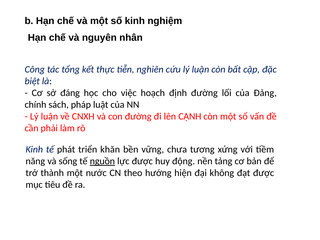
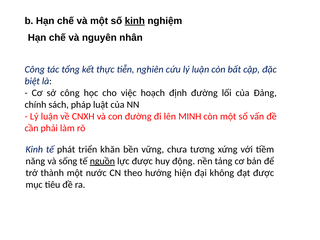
kinh at (135, 21) underline: none -> present
sở đáng: đáng -> công
CẠNH: CẠNH -> MINH
